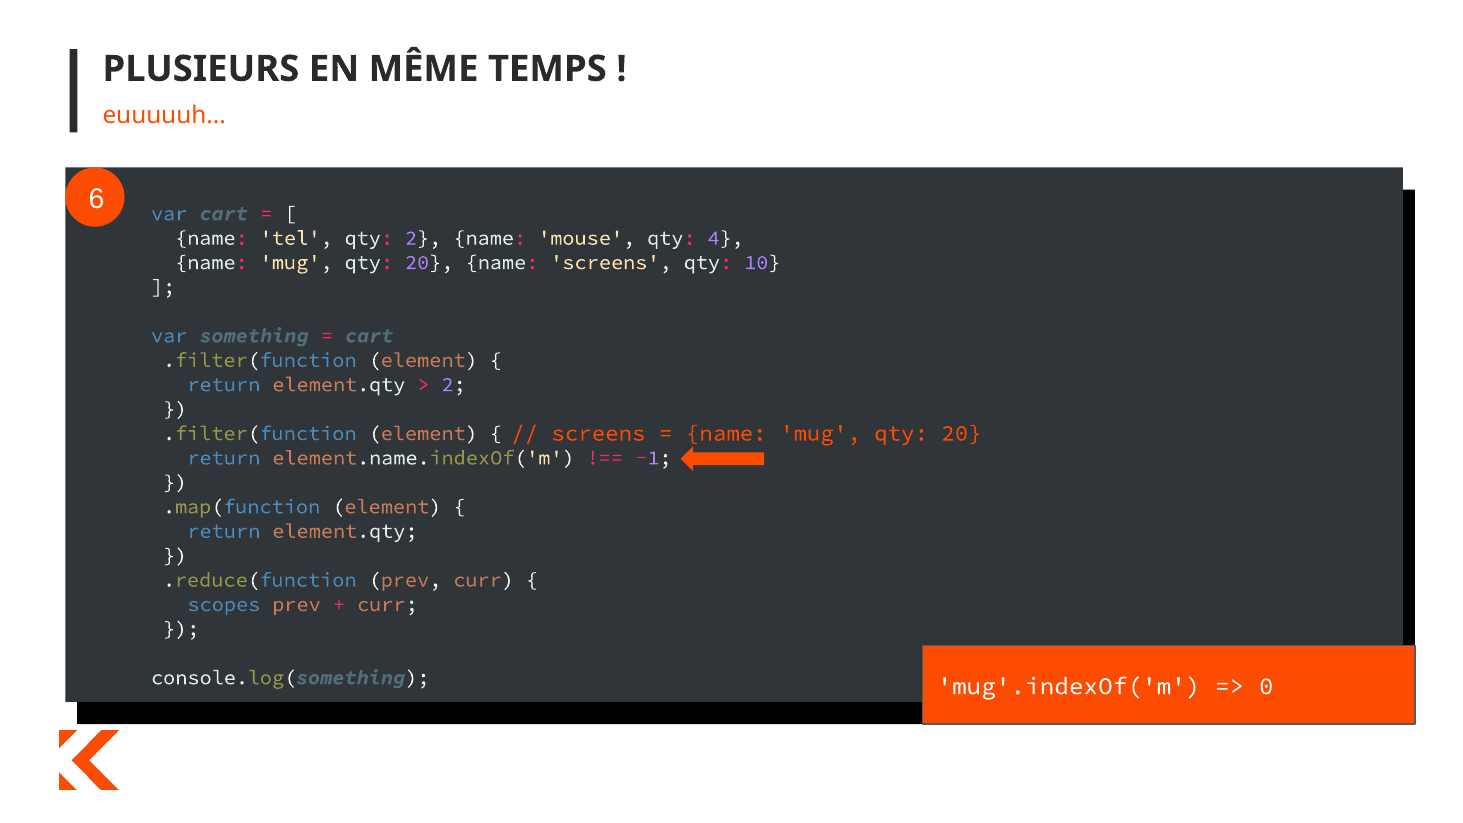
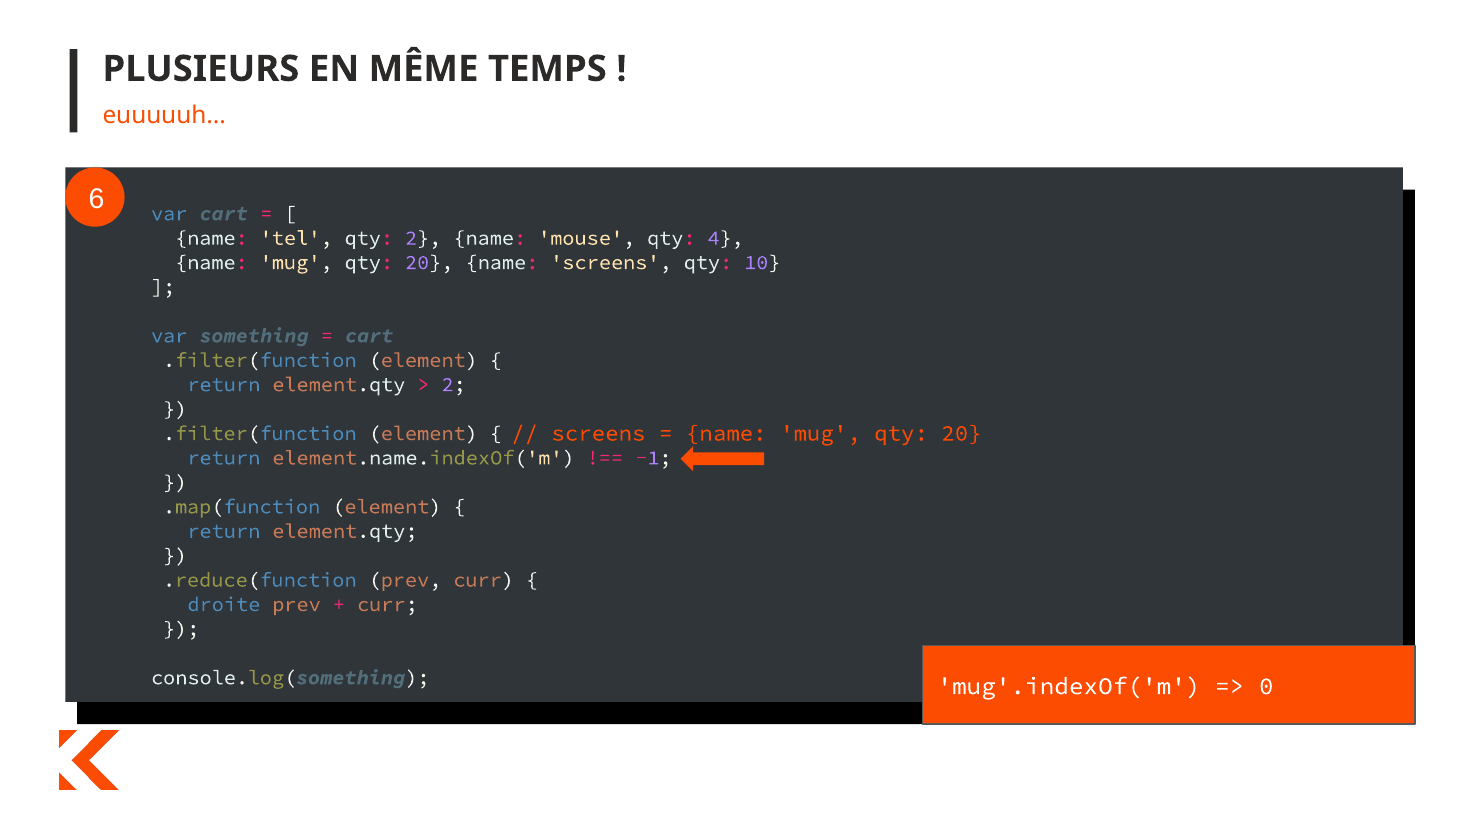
scopes: scopes -> droite
